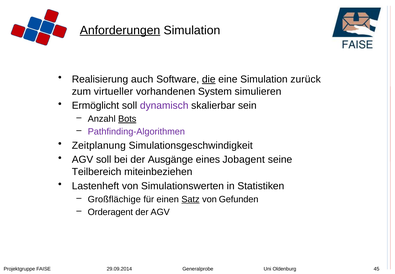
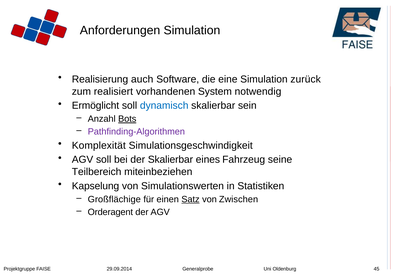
Anforderungen underline: present -> none
die underline: present -> none
virtueller: virtueller -> realisiert
simulieren: simulieren -> notwendig
dynamisch colour: purple -> blue
Zeitplanung: Zeitplanung -> Komplexität
der Ausgänge: Ausgänge -> Skalierbar
Jobagent: Jobagent -> Fahrzeug
Lastenheft: Lastenheft -> Kapselung
Gefunden: Gefunden -> Zwischen
